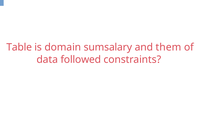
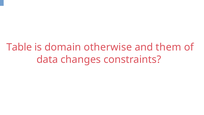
sumsalary: sumsalary -> otherwise
followed: followed -> changes
